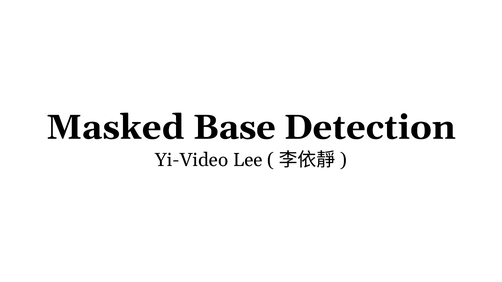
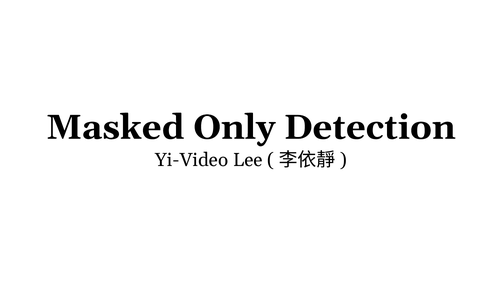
Base: Base -> Only
